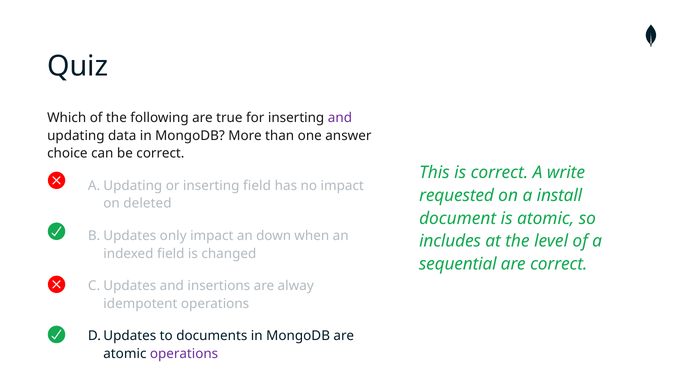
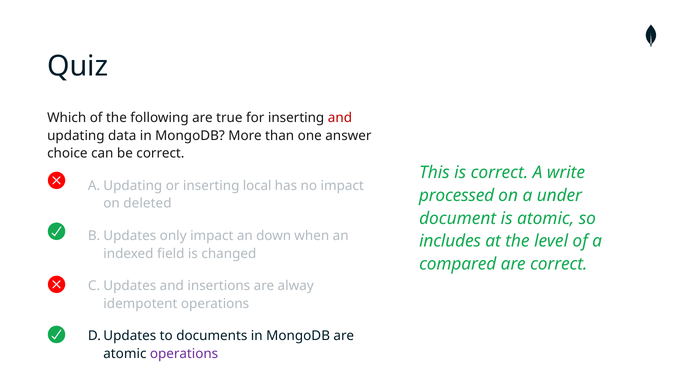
and at (340, 118) colour: purple -> red
inserting field: field -> local
requested: requested -> processed
install: install -> under
sequential: sequential -> compared
